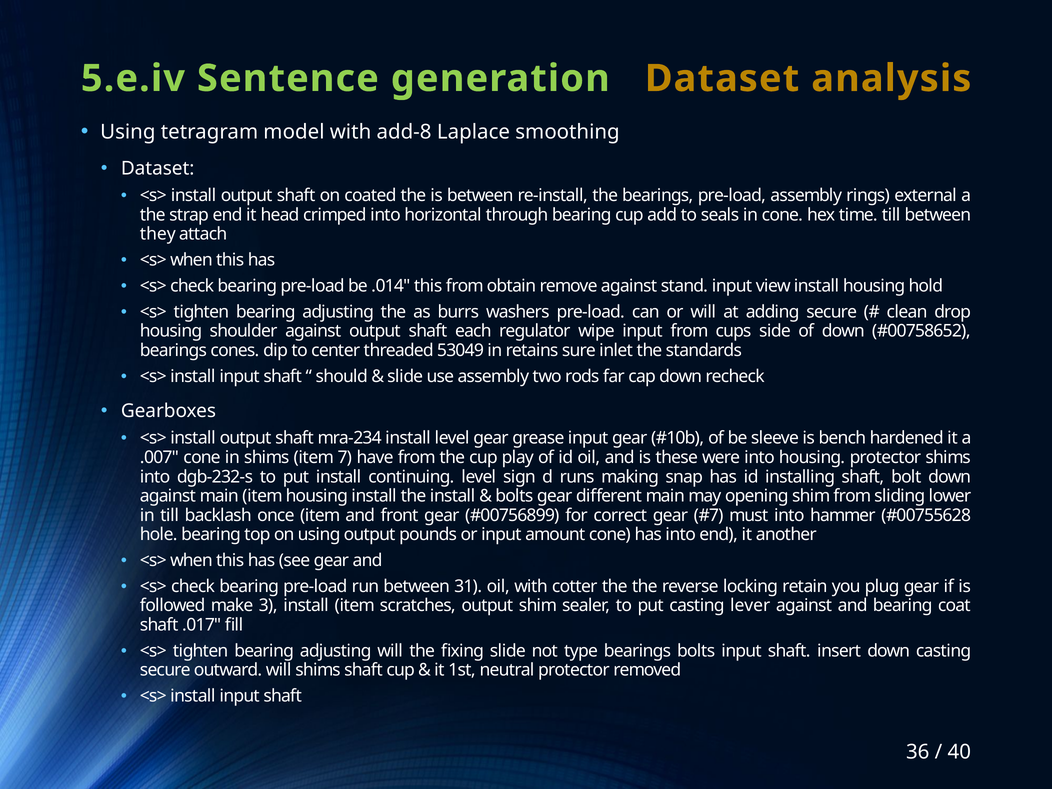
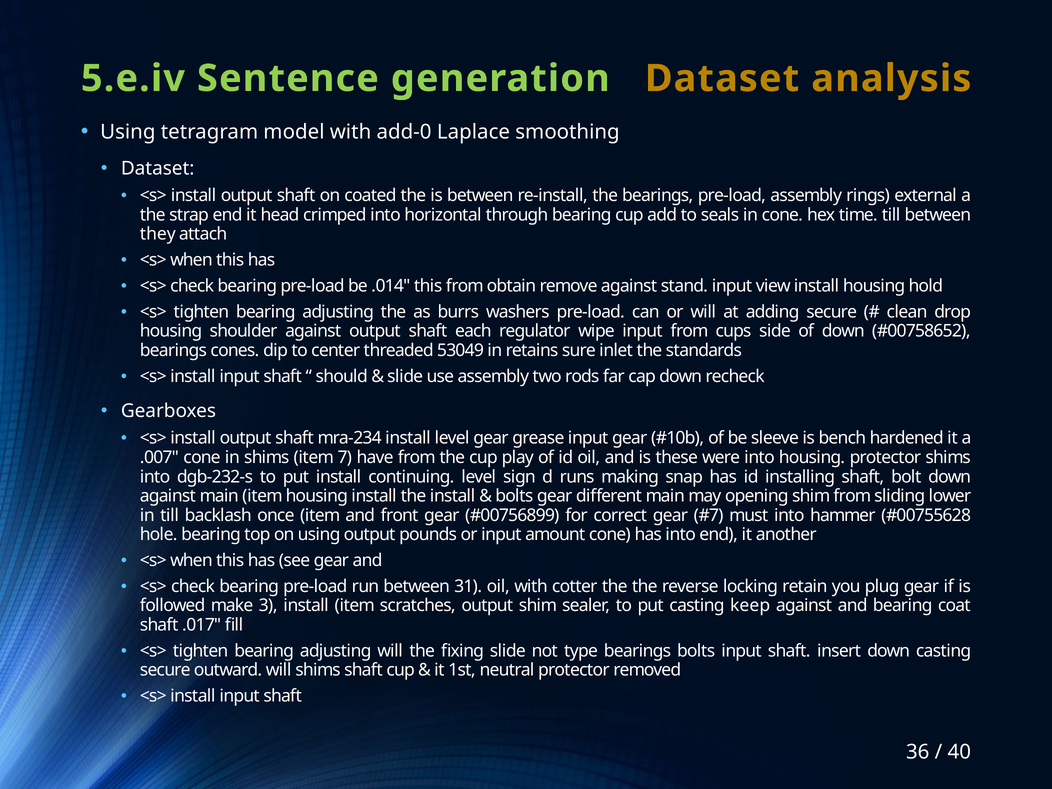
add-8: add-8 -> add-0
lever: lever -> keep
